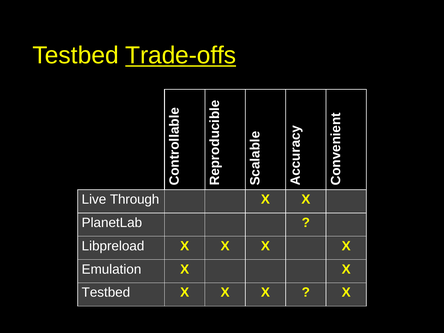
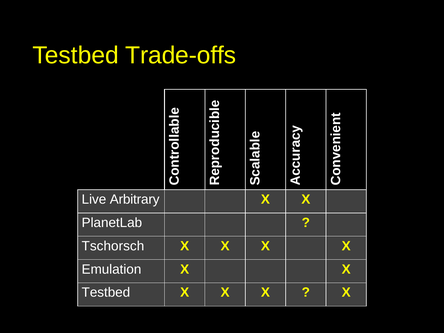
Trade-offs underline: present -> none
Through: Through -> Arbitrary
Libpreload: Libpreload -> Tschorsch
